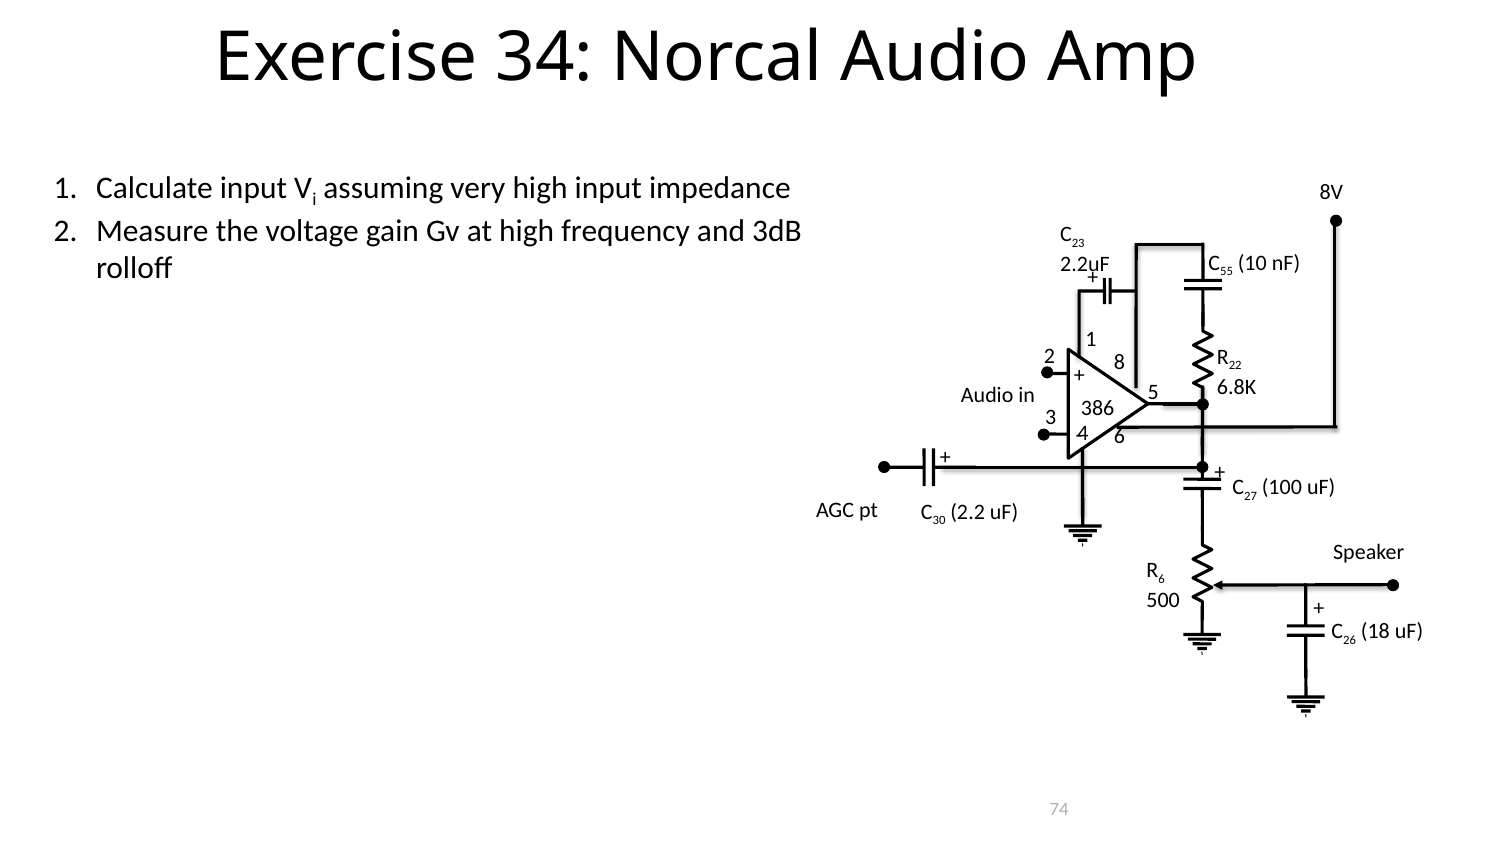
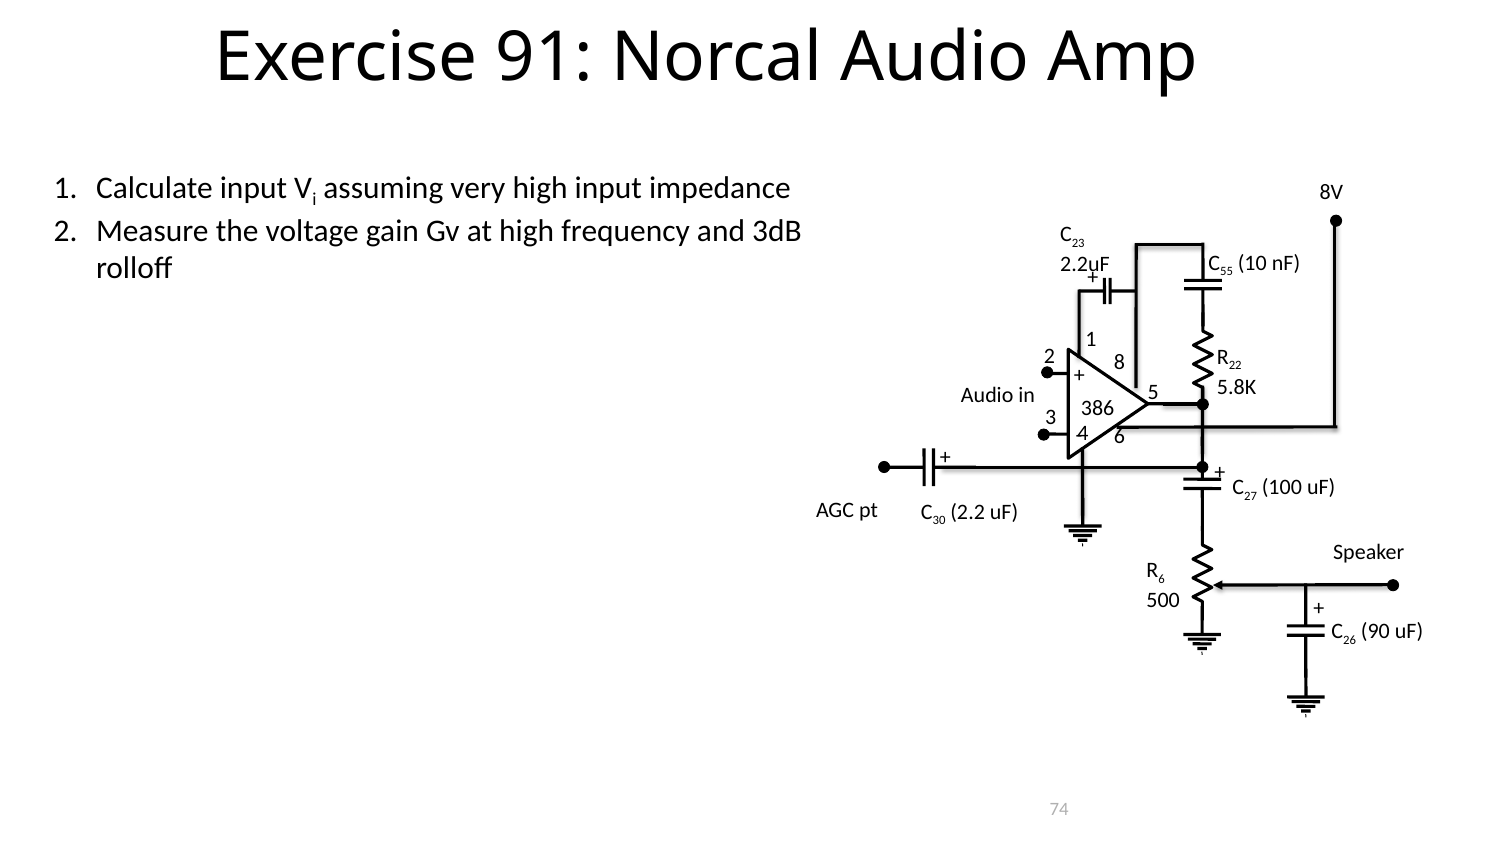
34: 34 -> 91
6.8K: 6.8K -> 5.8K
18: 18 -> 90
